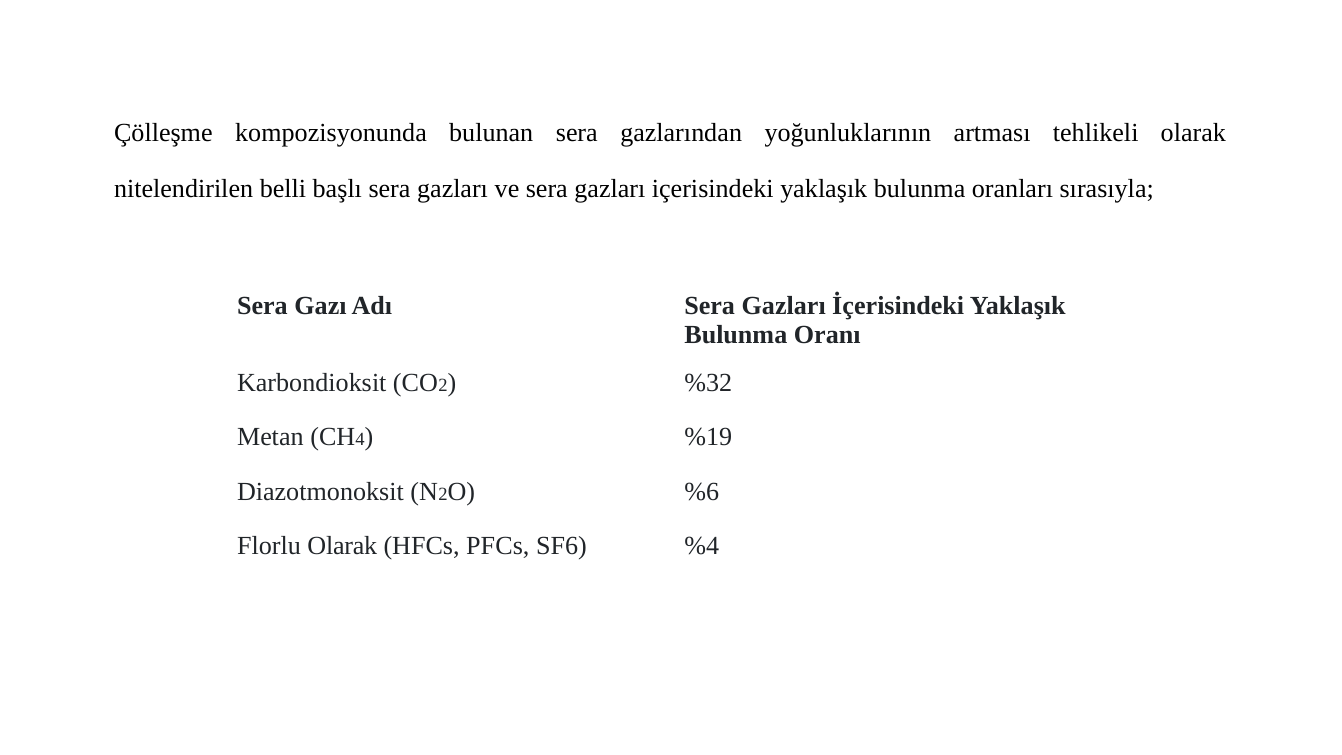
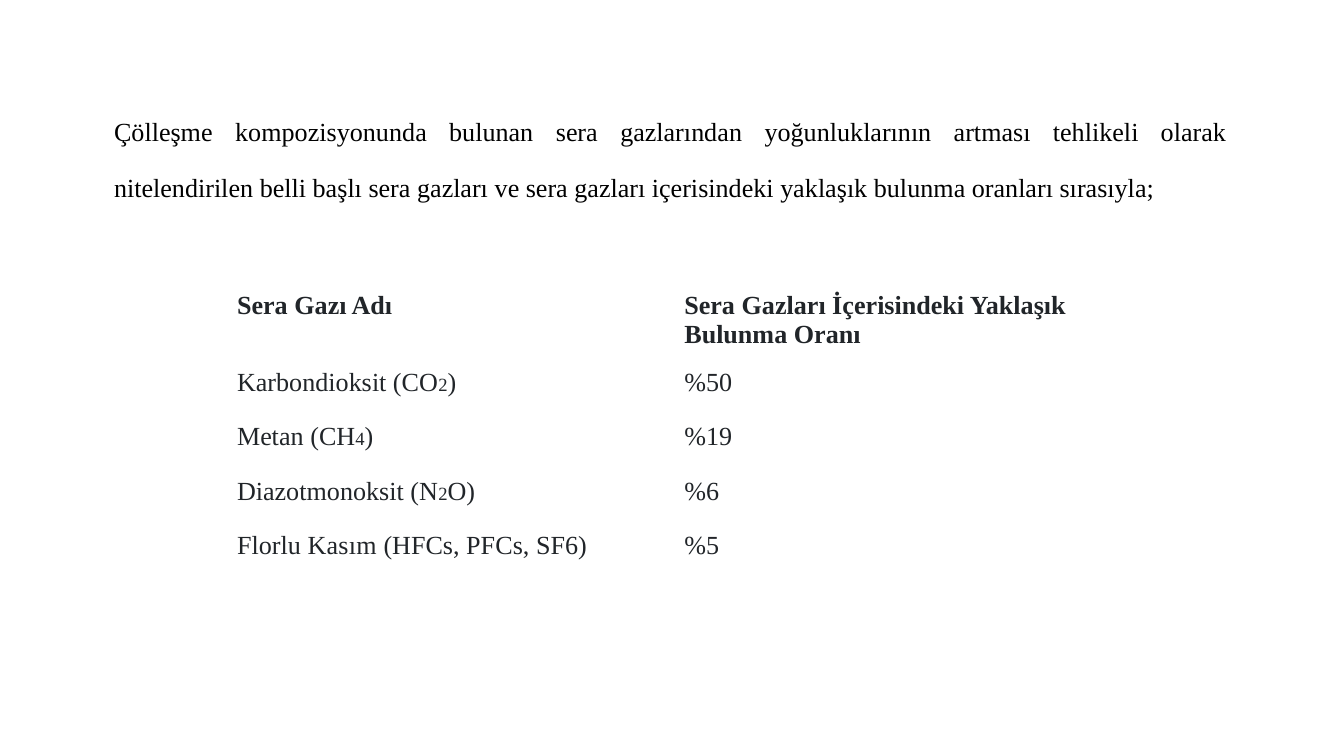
%32: %32 -> %50
Florlu Olarak: Olarak -> Kasım
%4: %4 -> %5
